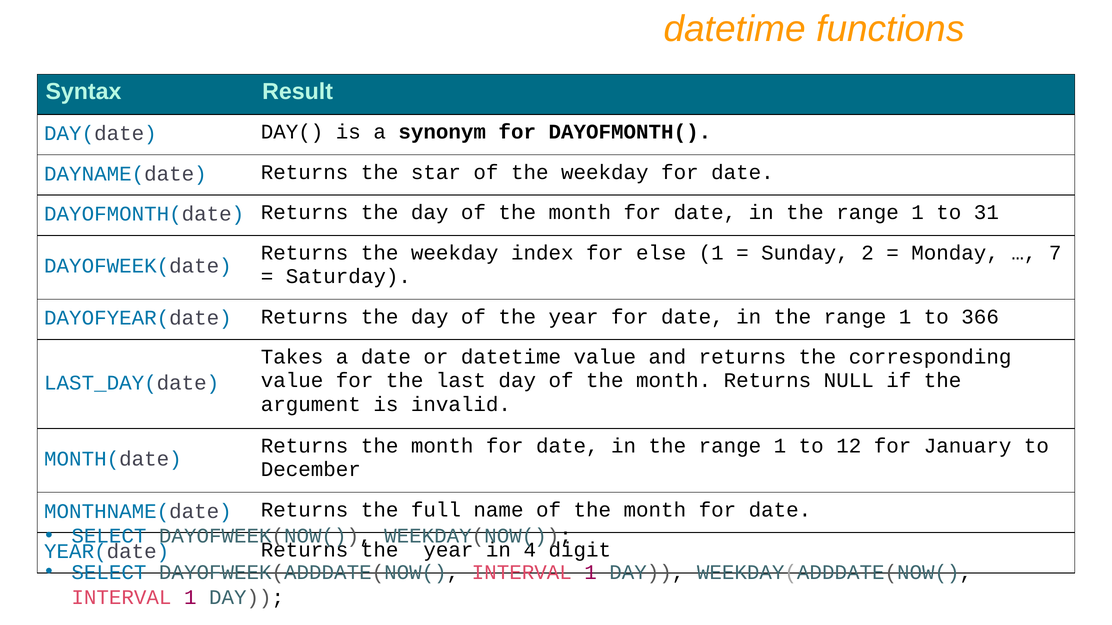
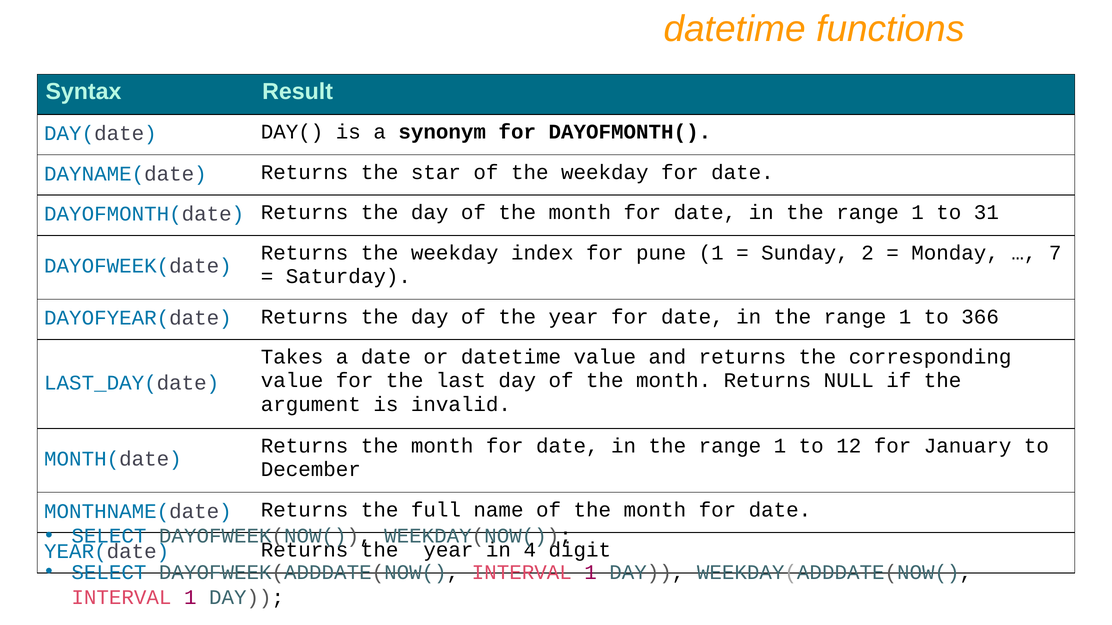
else: else -> pune
